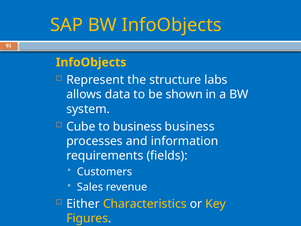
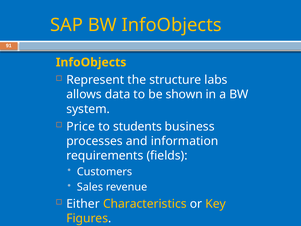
Cube: Cube -> Price
to business: business -> students
